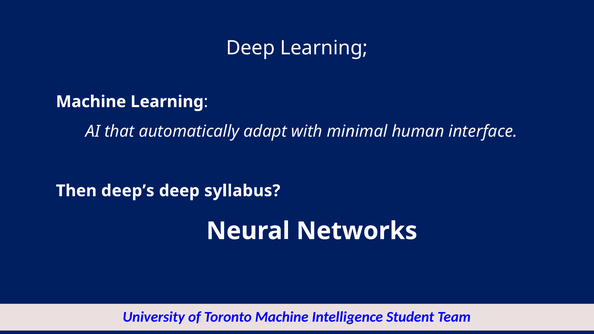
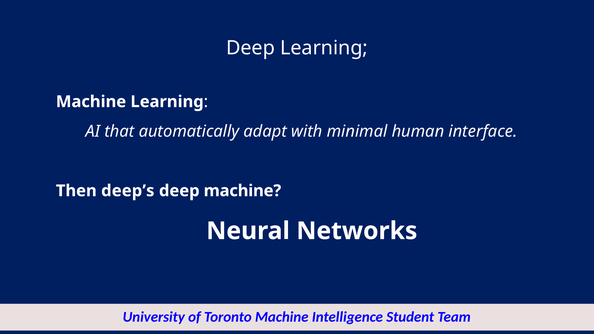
deep syllabus: syllabus -> machine
